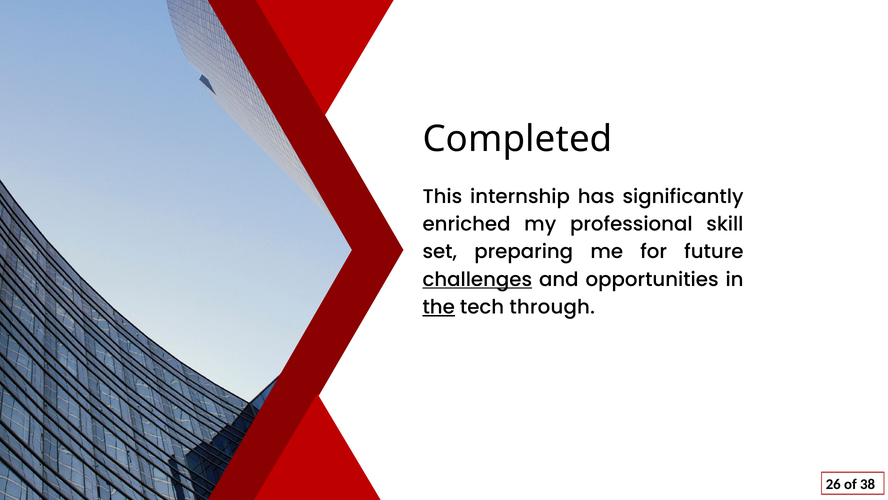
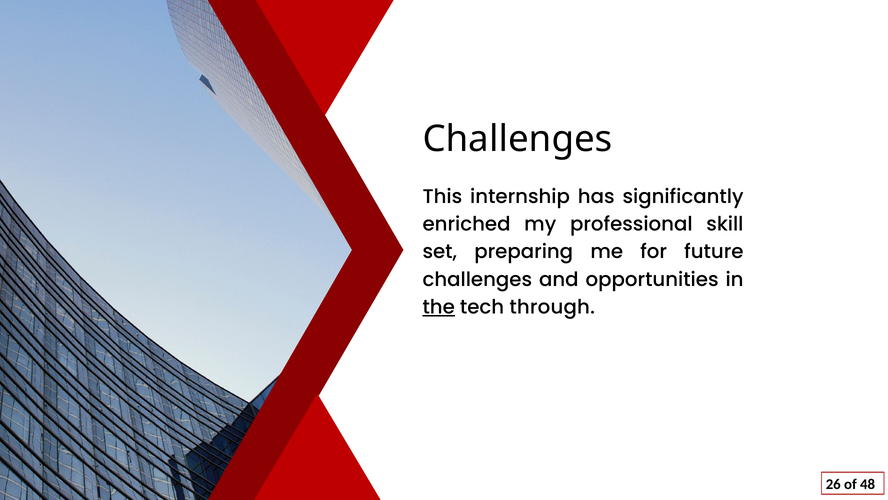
Completed at (518, 139): Completed -> Challenges
challenges at (477, 279) underline: present -> none
38: 38 -> 48
